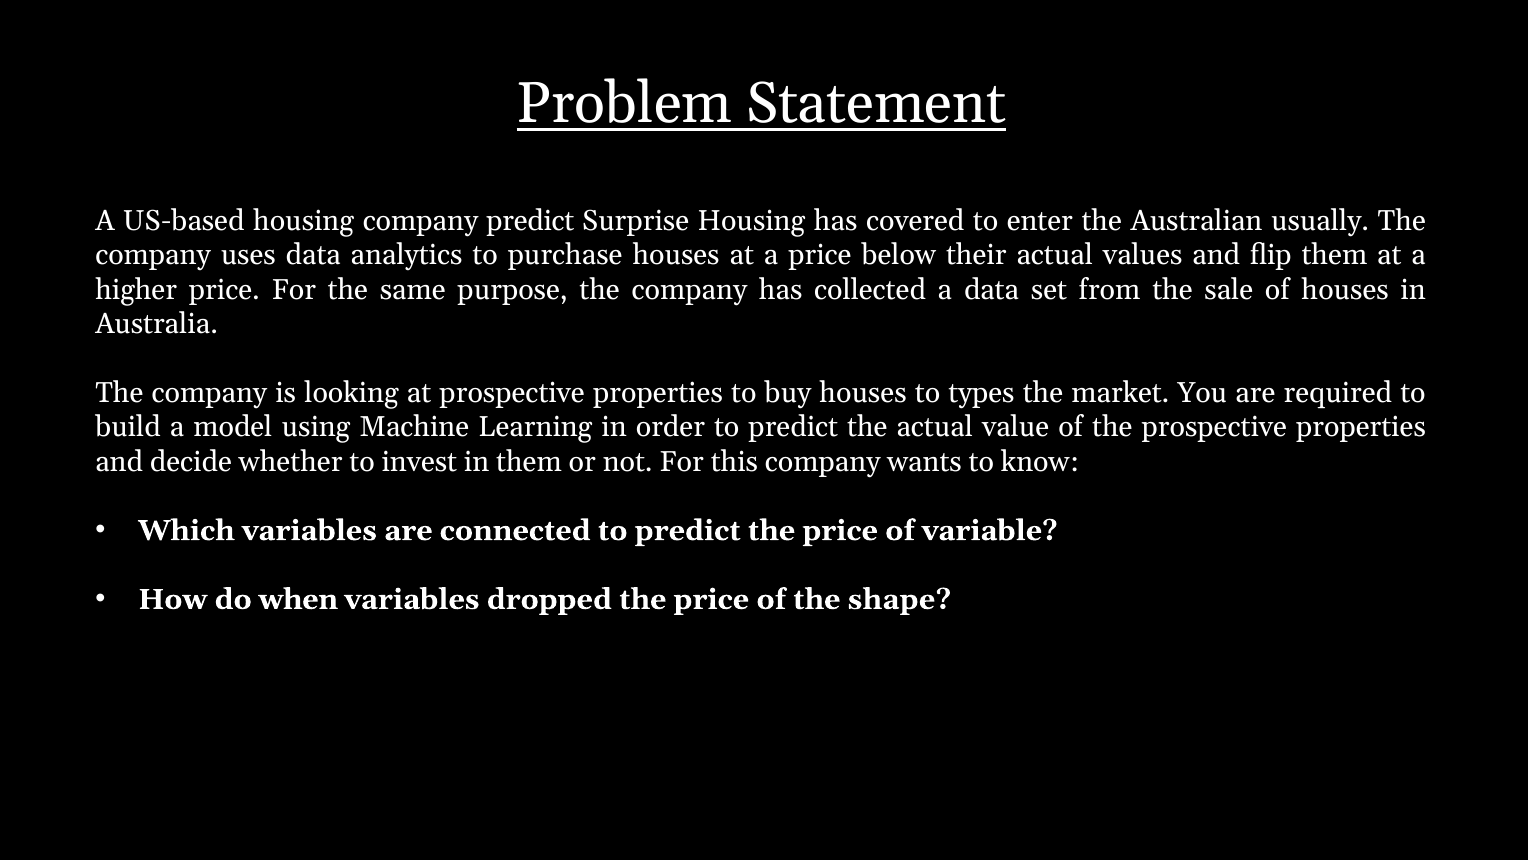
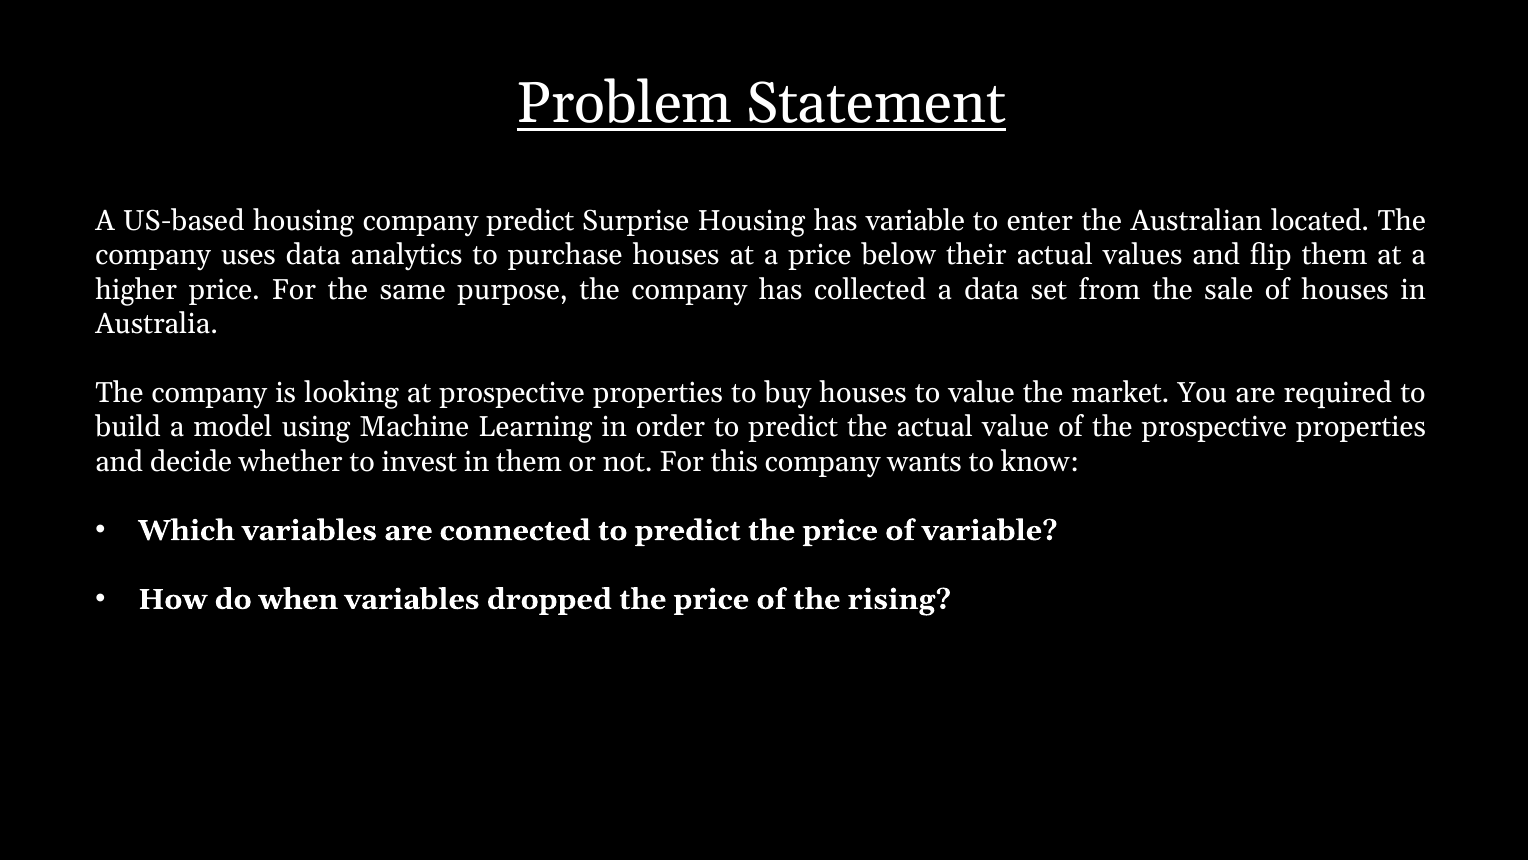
has covered: covered -> variable
usually: usually -> located
to types: types -> value
shape: shape -> rising
